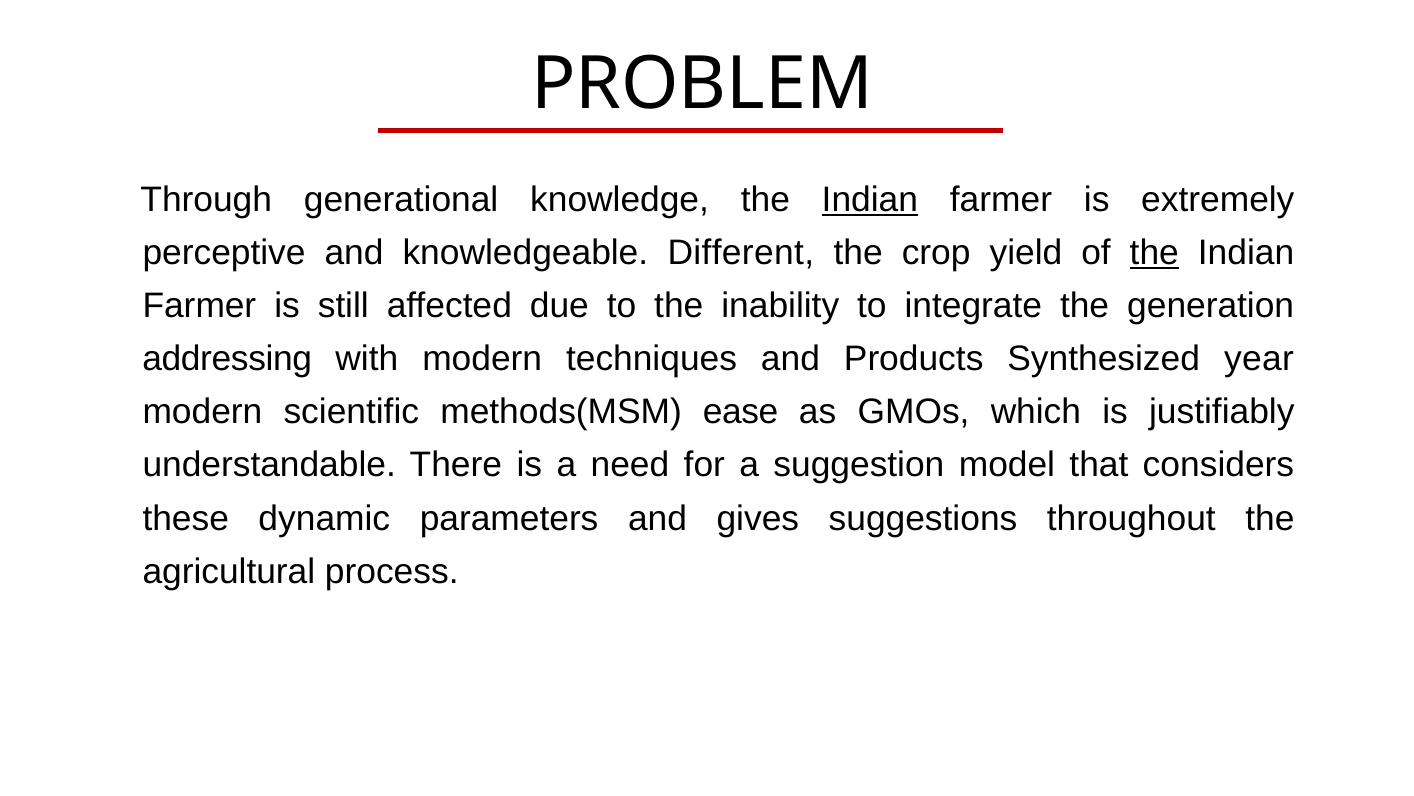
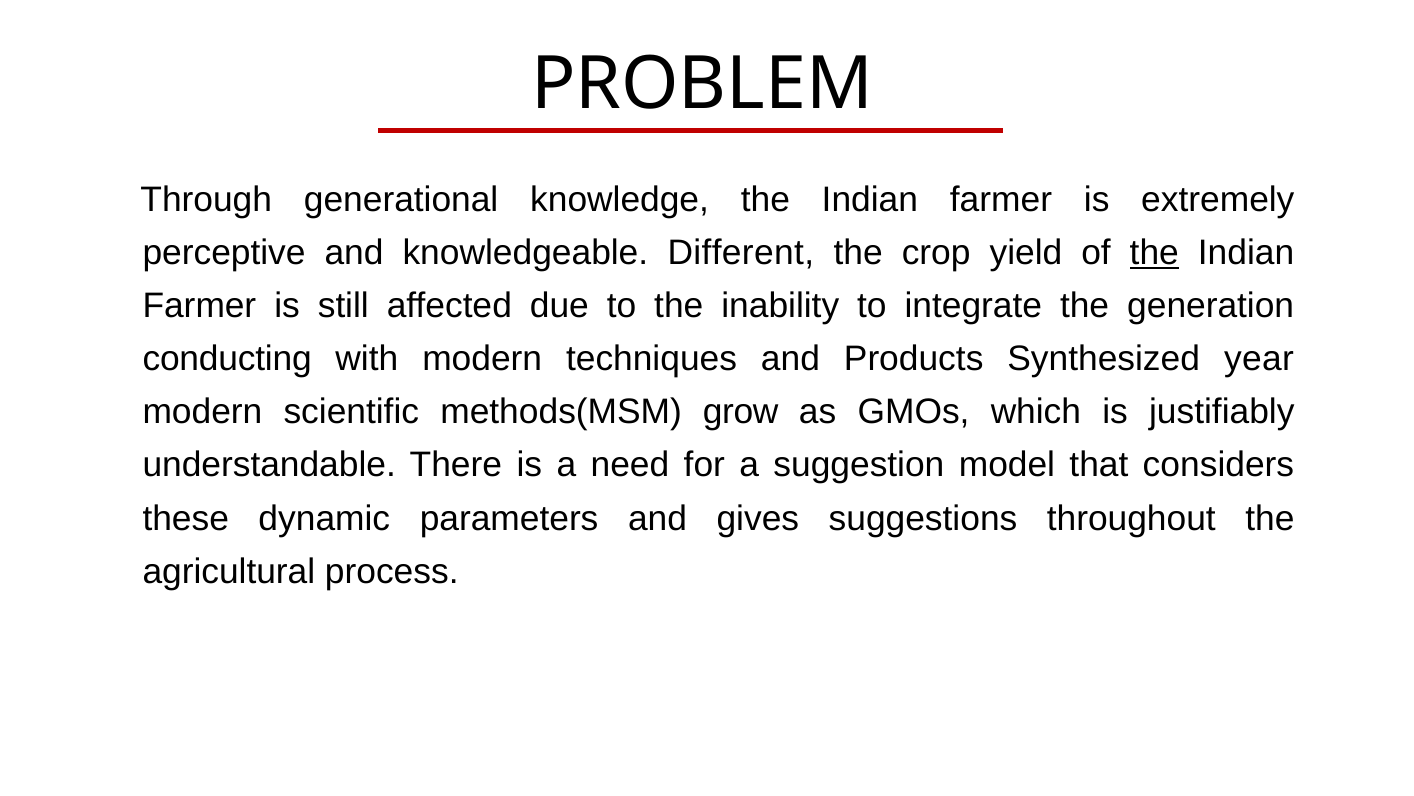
Indian at (870, 200) underline: present -> none
addressing: addressing -> conducting
ease: ease -> grow
